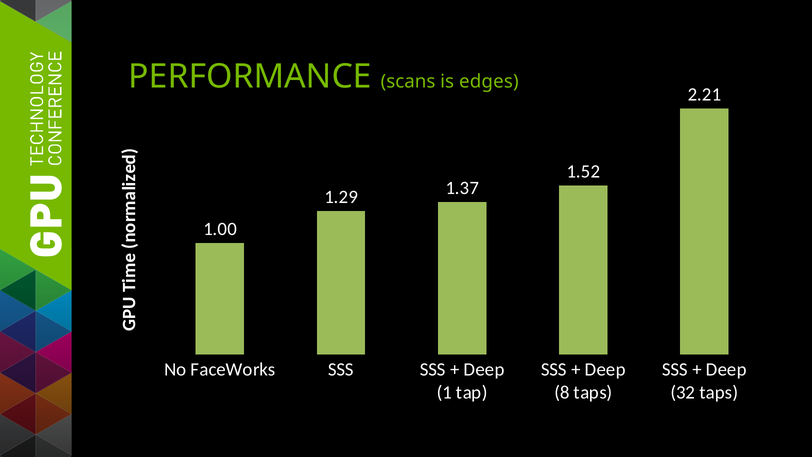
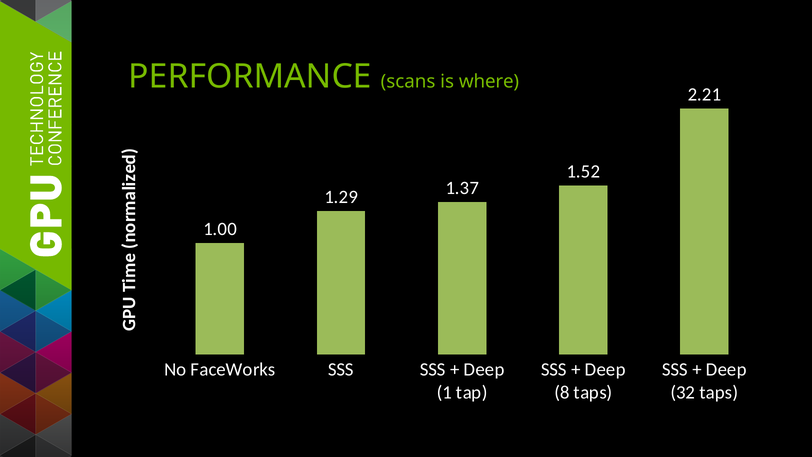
edges: edges -> where
